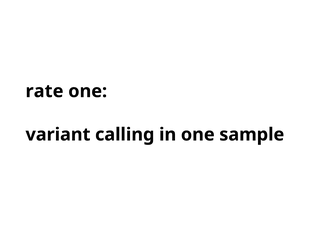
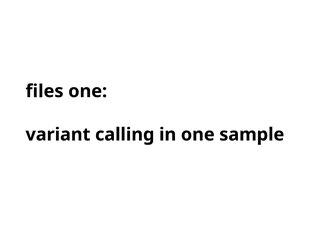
rate: rate -> files
